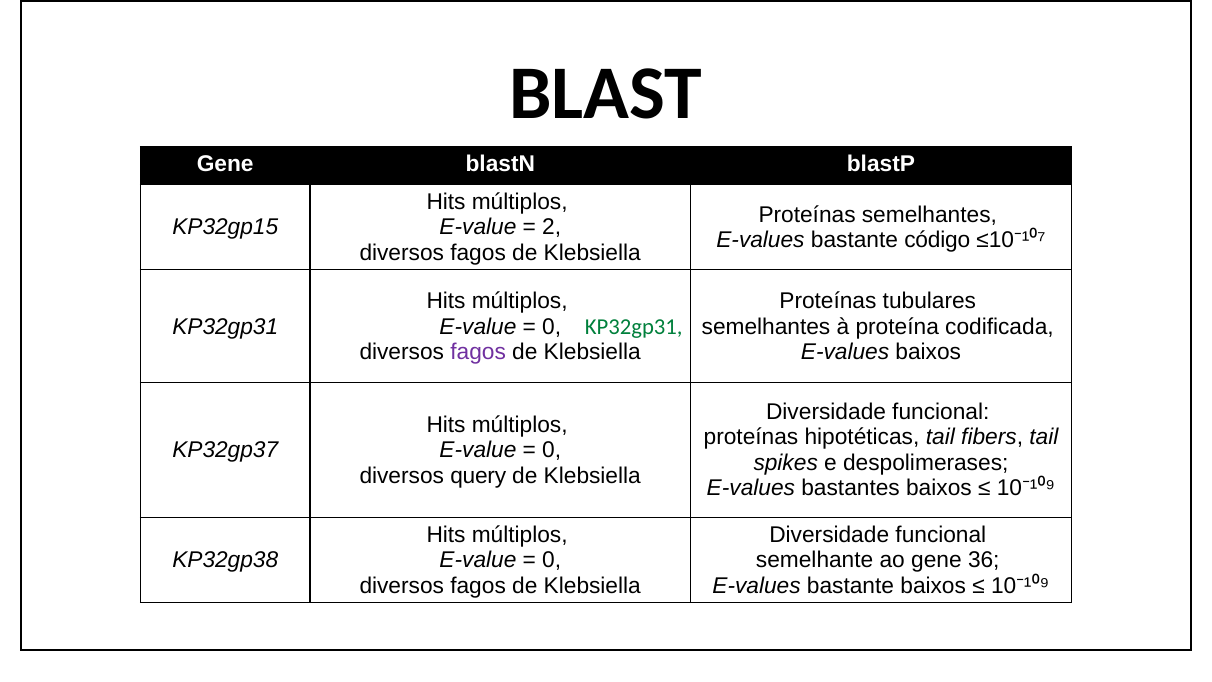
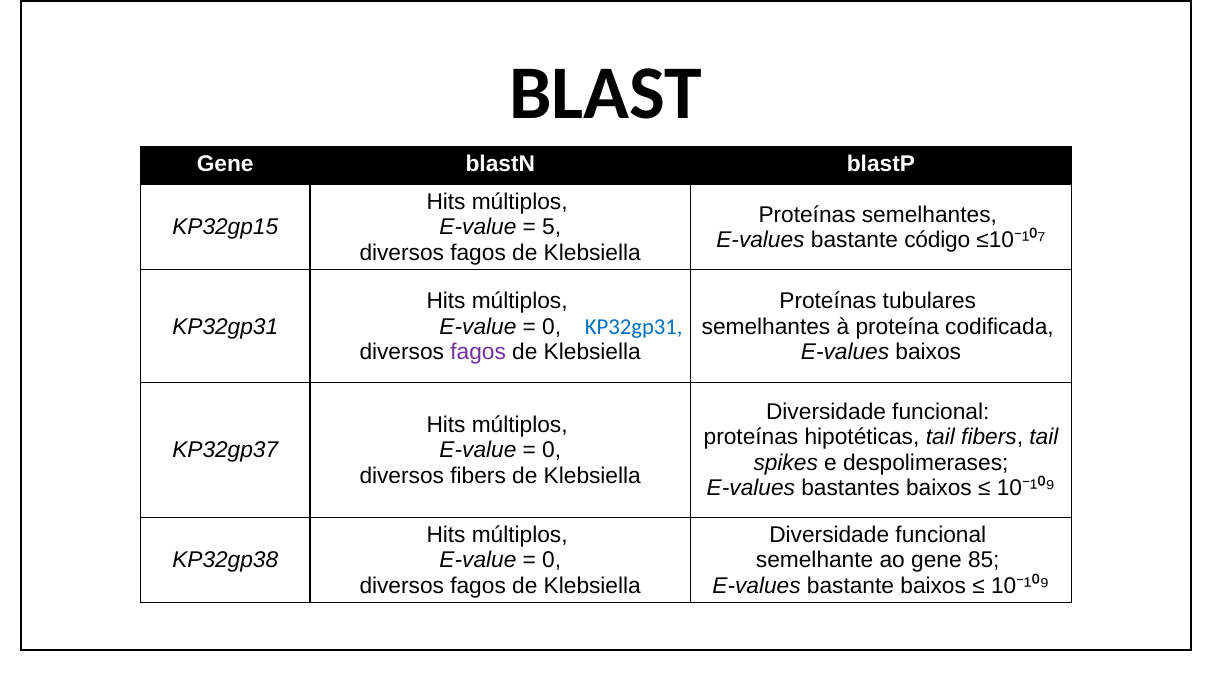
2: 2 -> 5
KP32gp31 at (634, 327) colour: green -> blue
diversos query: query -> fibers
36: 36 -> 85
